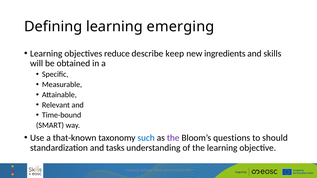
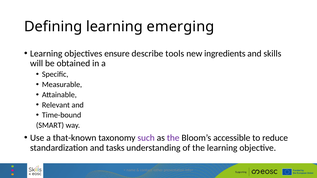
reduce: reduce -> ensure
keep: keep -> tools
such colour: blue -> purple
questions: questions -> accessible
should: should -> reduce
